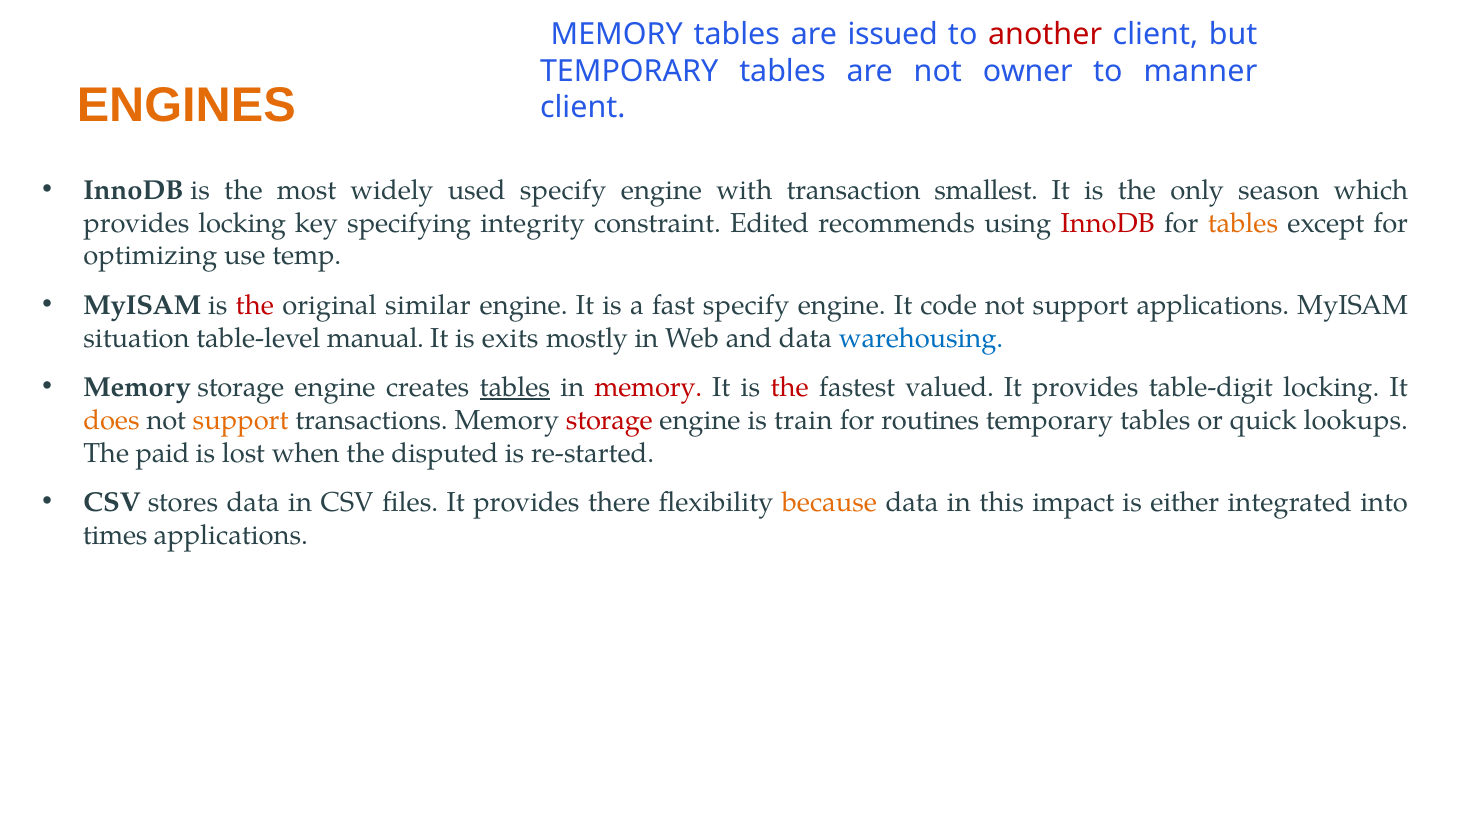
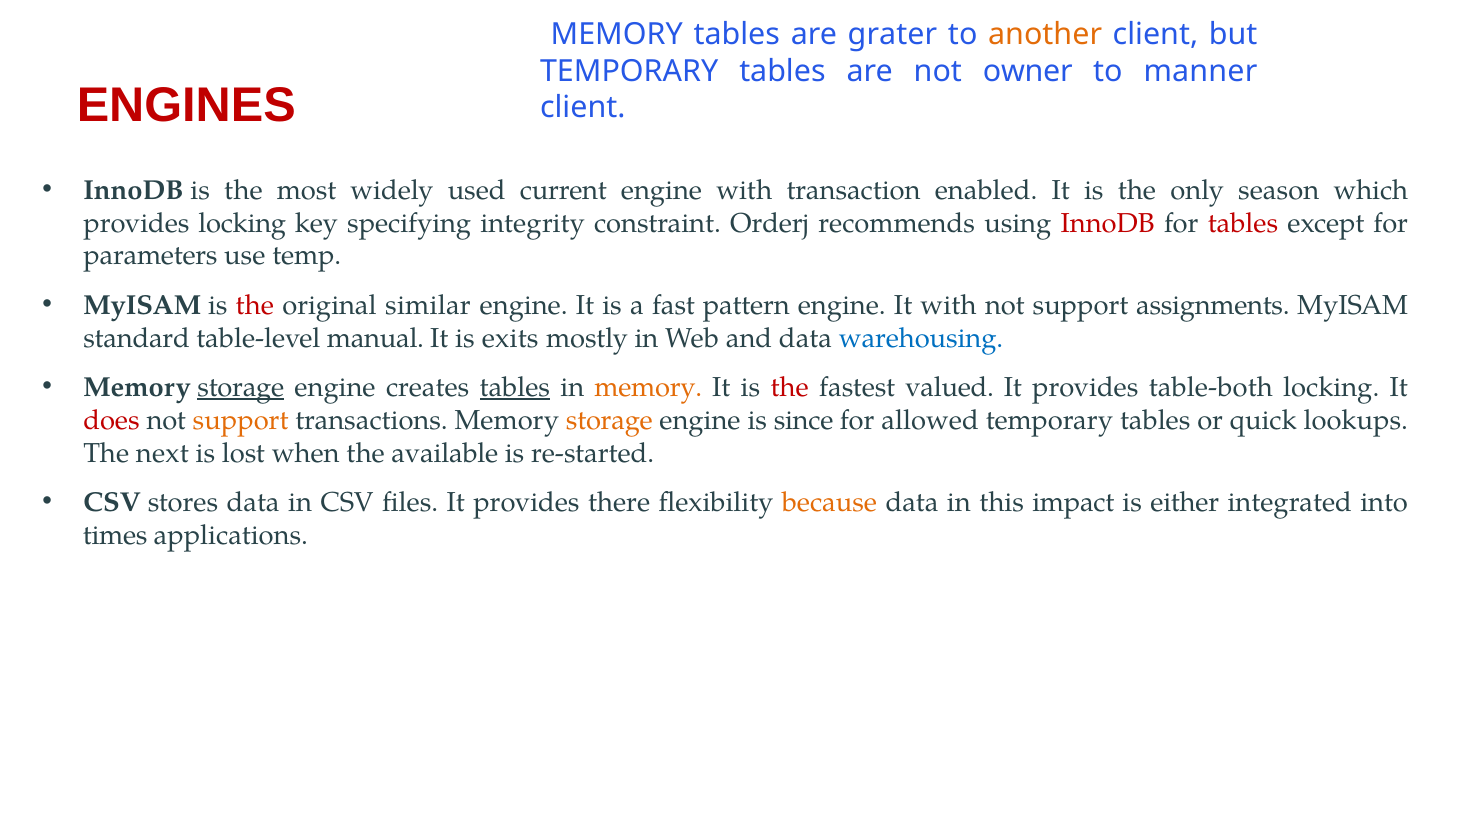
issued: issued -> grater
another colour: red -> orange
ENGINES colour: orange -> red
used specify: specify -> current
smallest: smallest -> enabled
Edited: Edited -> Orderj
tables at (1243, 223) colour: orange -> red
optimizing: optimizing -> parameters
fast specify: specify -> pattern
It code: code -> with
support applications: applications -> assignments
situation: situation -> standard
storage at (241, 387) underline: none -> present
memory at (648, 387) colour: red -> orange
table-digit: table-digit -> table-both
does colour: orange -> red
storage at (609, 420) colour: red -> orange
train: train -> since
routines: routines -> allowed
paid: paid -> next
disputed: disputed -> available
